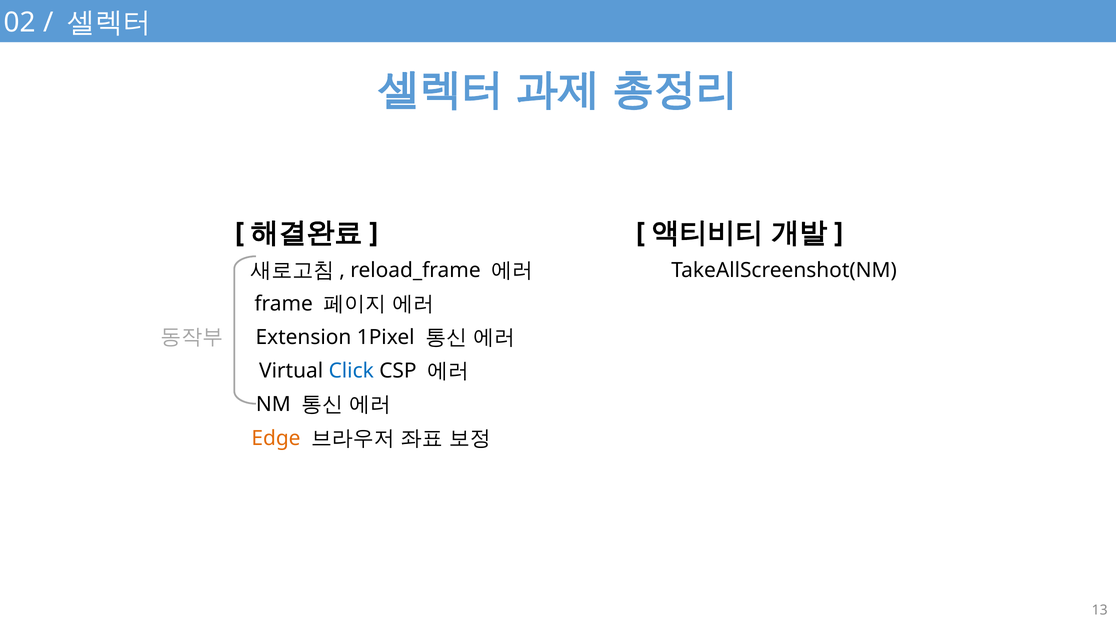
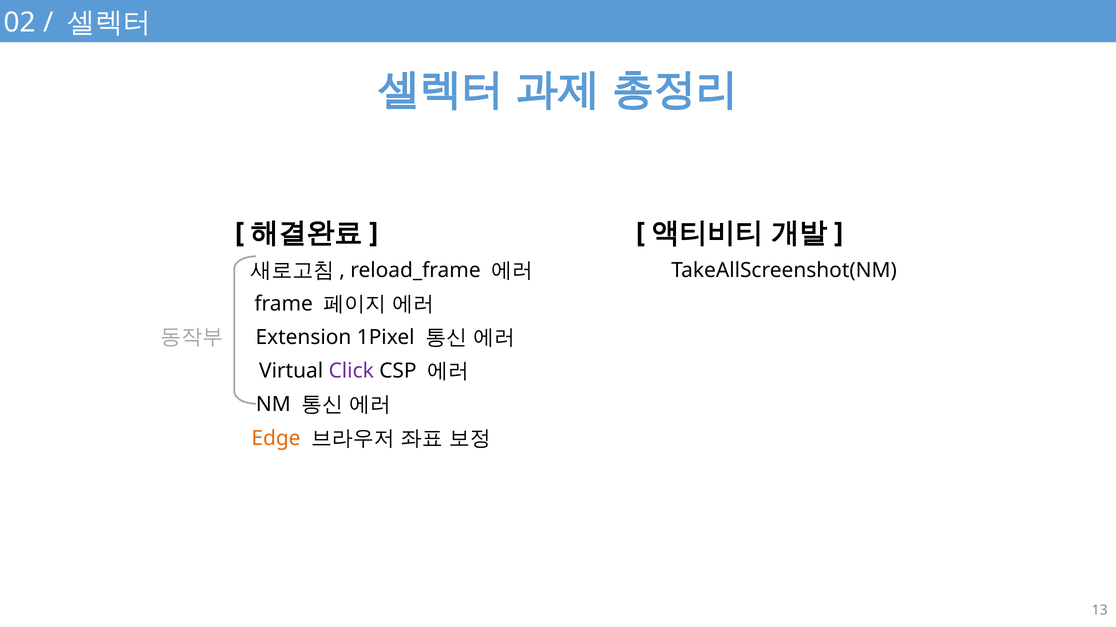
Click colour: blue -> purple
